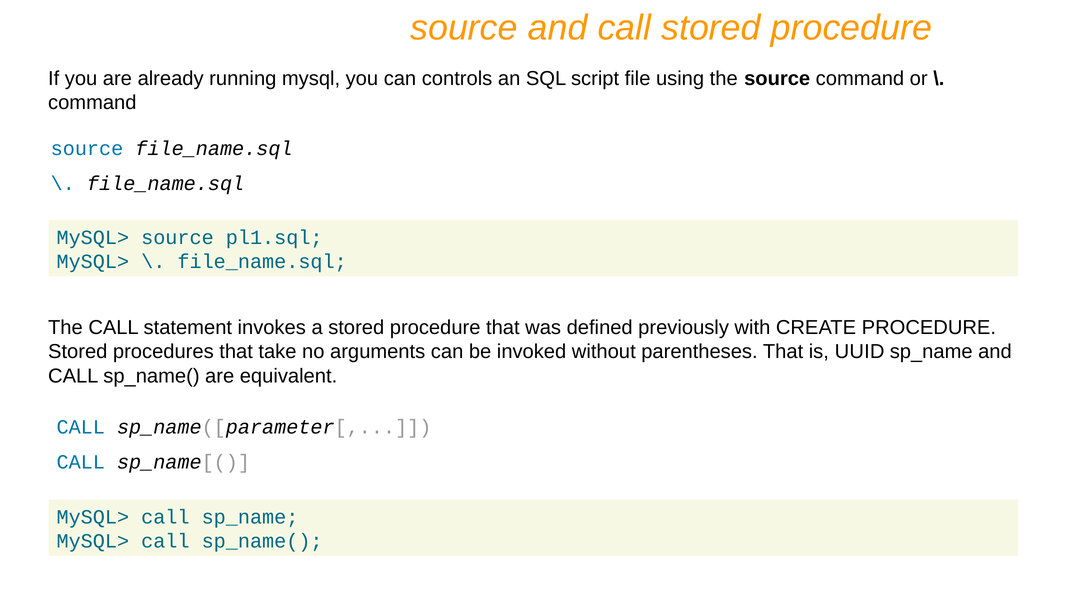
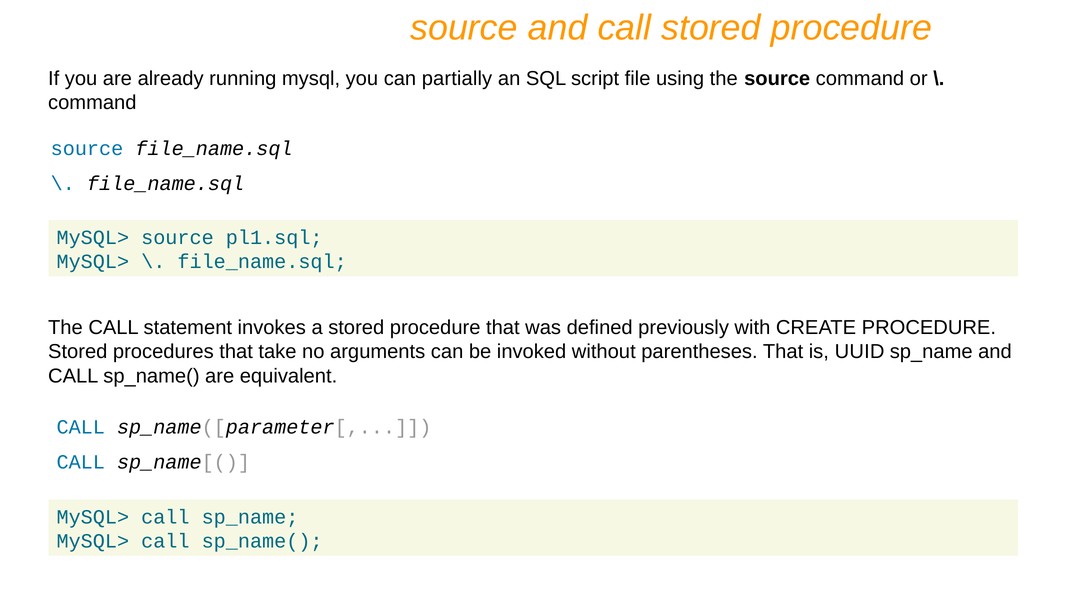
controls: controls -> partially
